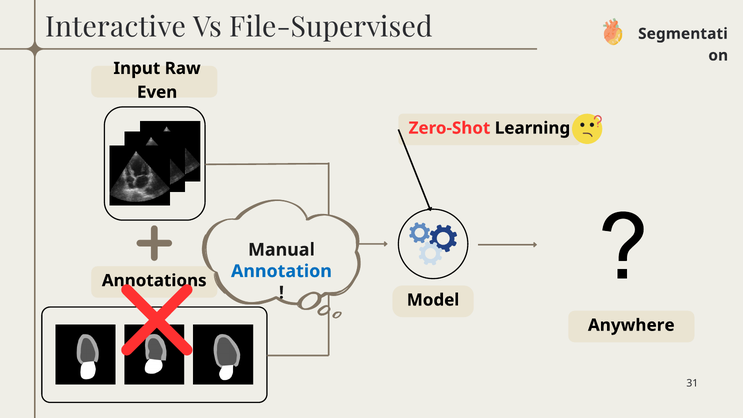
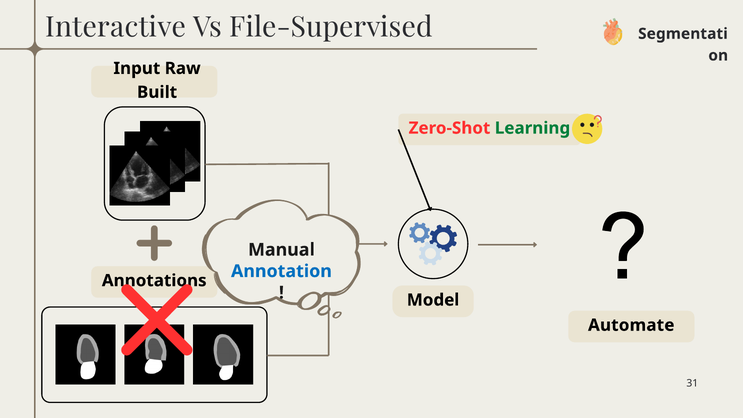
Even: Even -> Built
Learning colour: black -> green
Anywhere: Anywhere -> Automate
